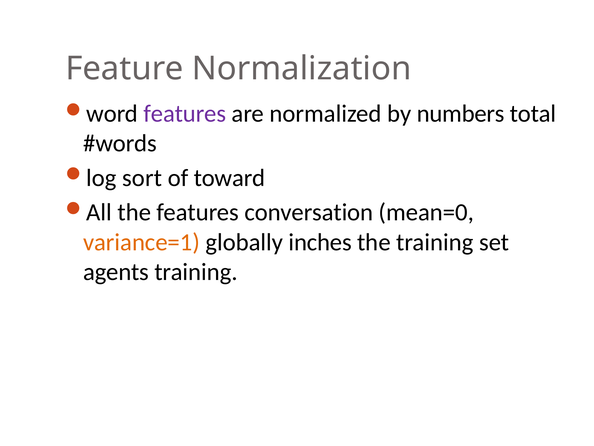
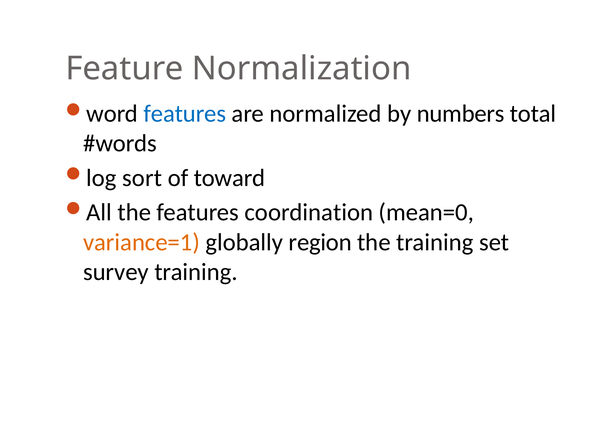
features at (185, 114) colour: purple -> blue
conversation: conversation -> coordination
inches: inches -> region
agents: agents -> survey
